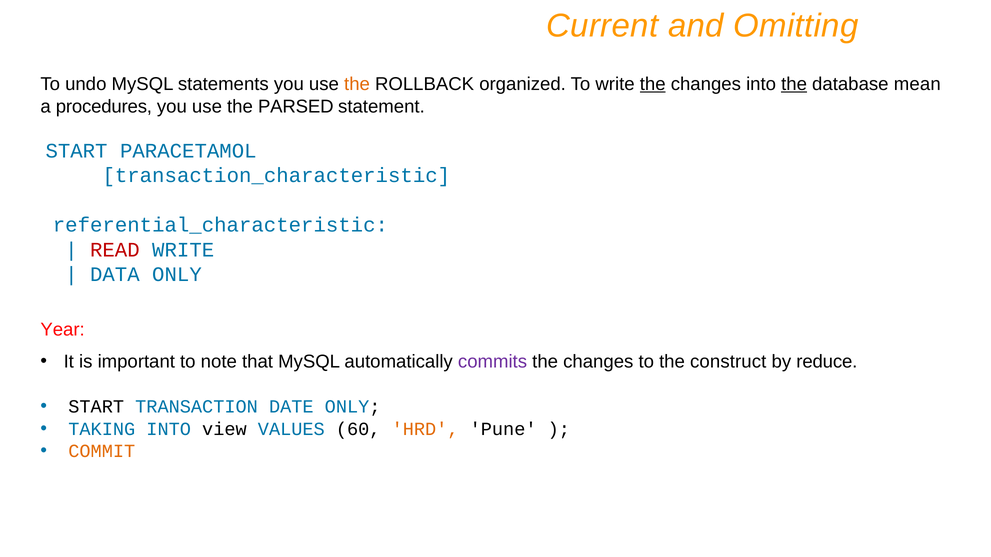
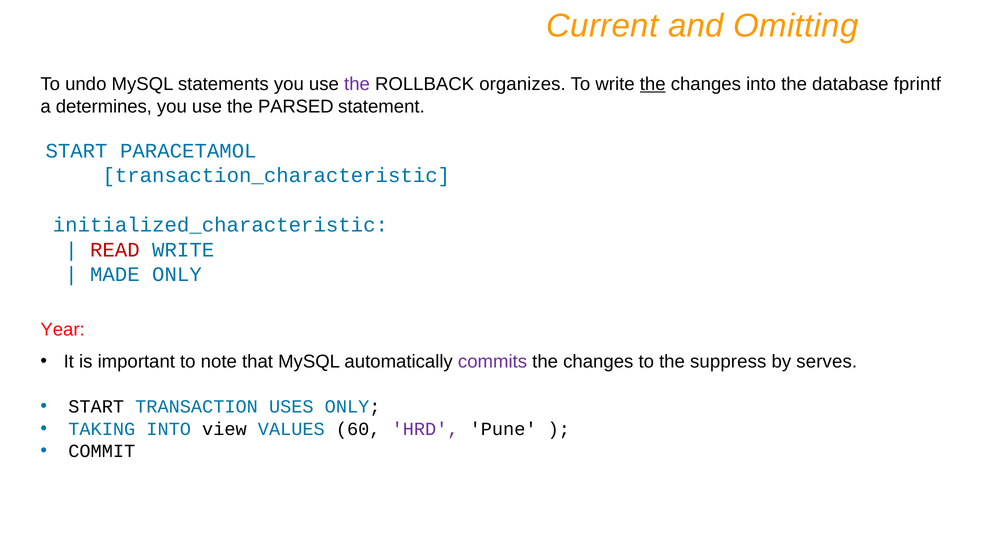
the at (357, 84) colour: orange -> purple
organized: organized -> organizes
the at (794, 84) underline: present -> none
mean: mean -> fprintf
procedures: procedures -> determines
referential_characteristic: referential_characteristic -> initialized_characteristic
DATA: DATA -> MADE
construct: construct -> suppress
reduce: reduce -> serves
DATE: DATE -> USES
HRD colour: orange -> purple
COMMIT colour: orange -> black
